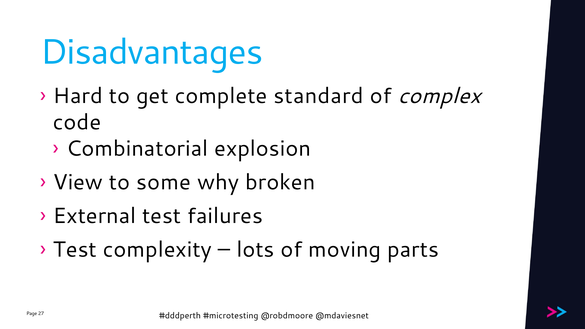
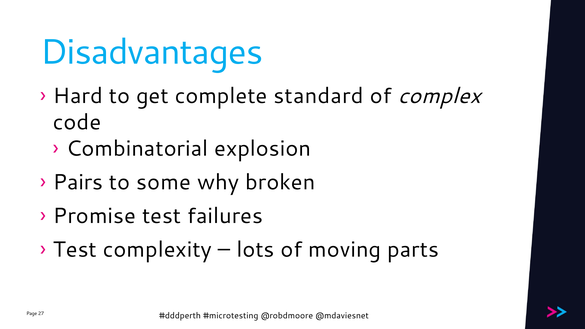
View: View -> Pairs
External: External -> Promise
